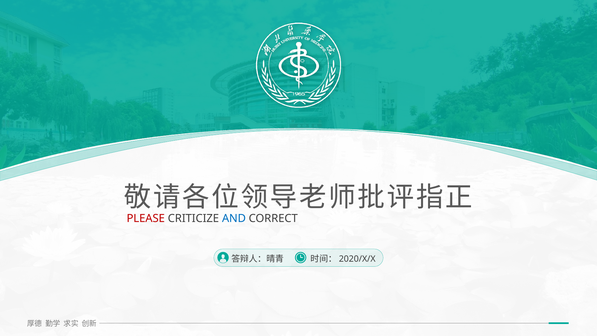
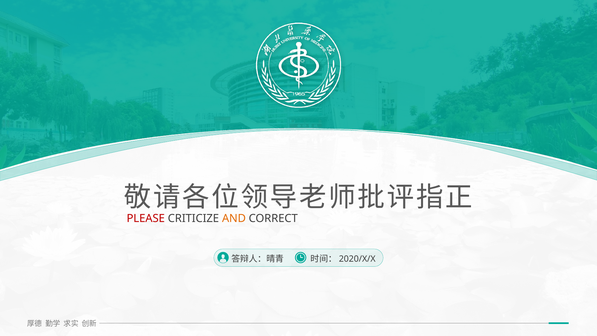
AND colour: blue -> orange
